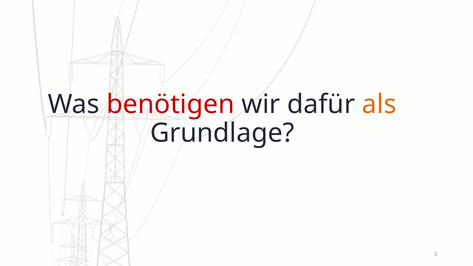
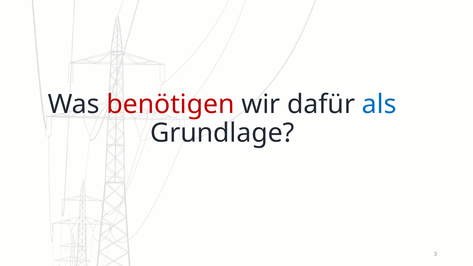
als colour: orange -> blue
